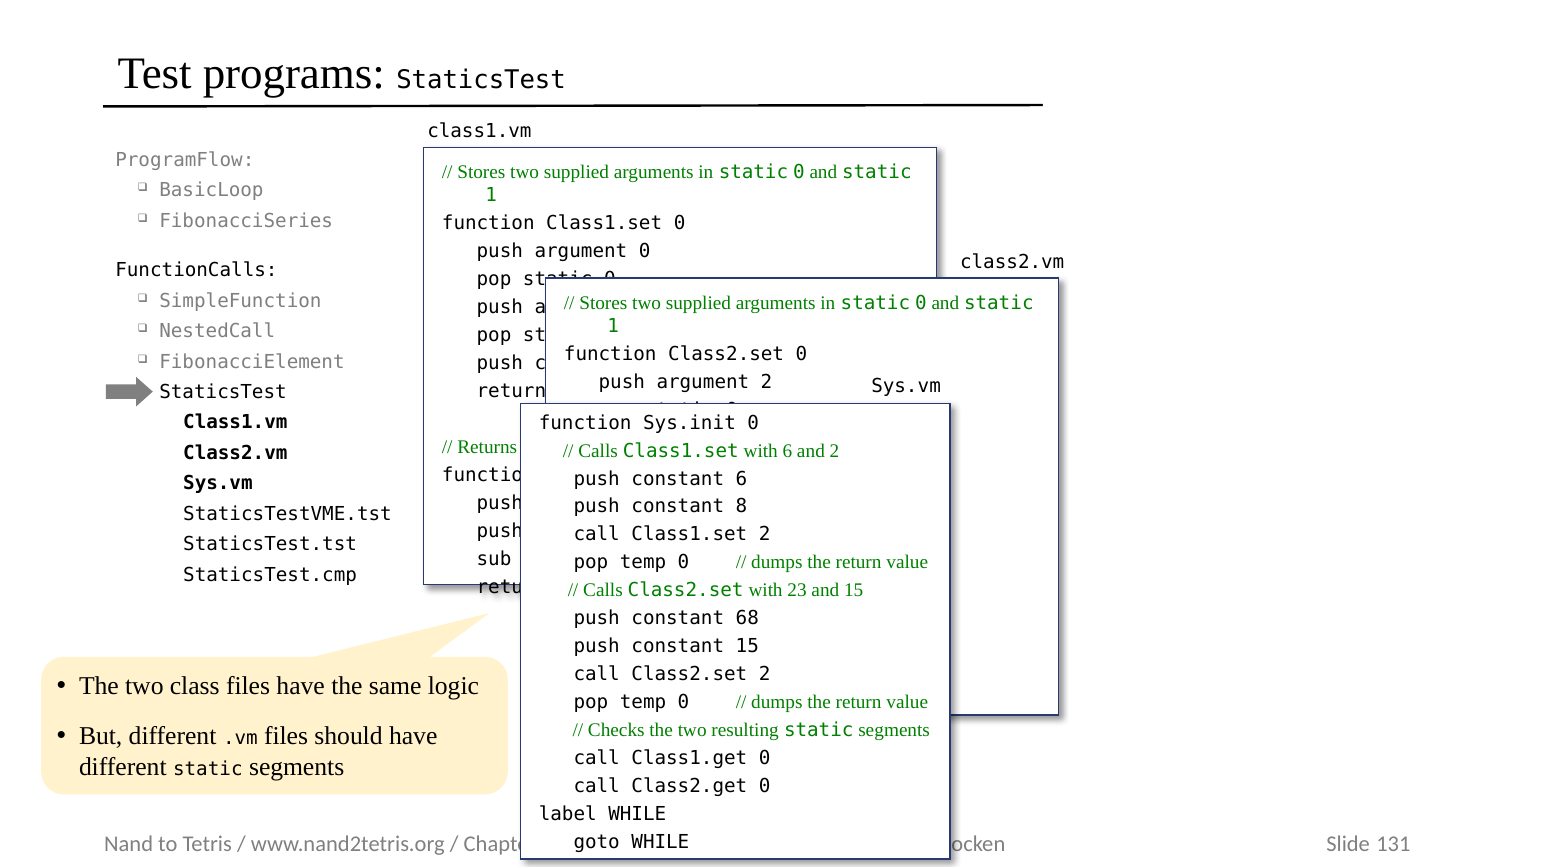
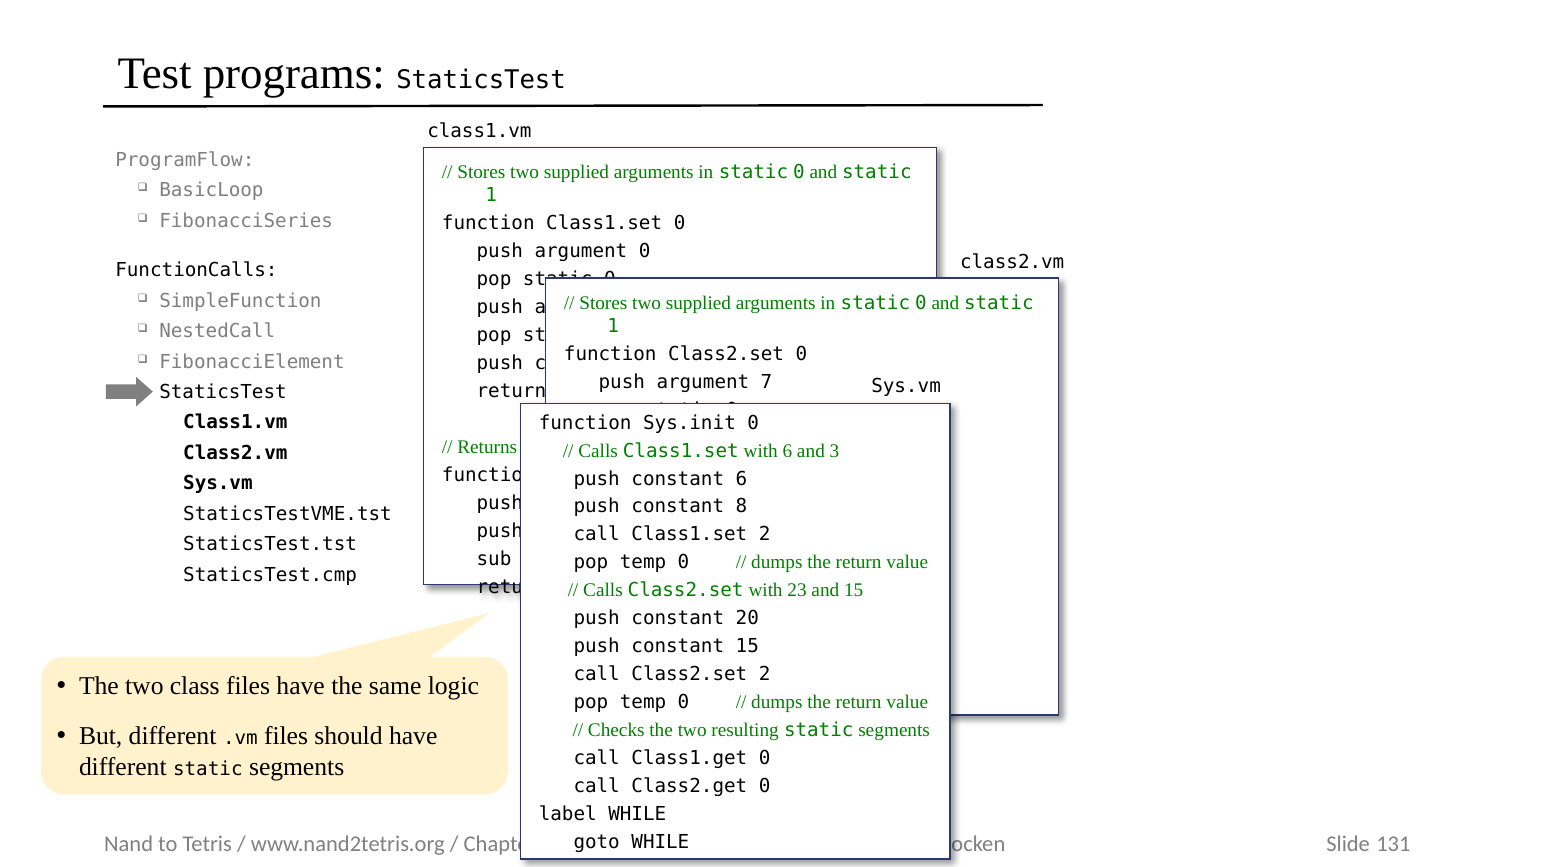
argument 2: 2 -> 7
and 2: 2 -> 3
68: 68 -> 20
